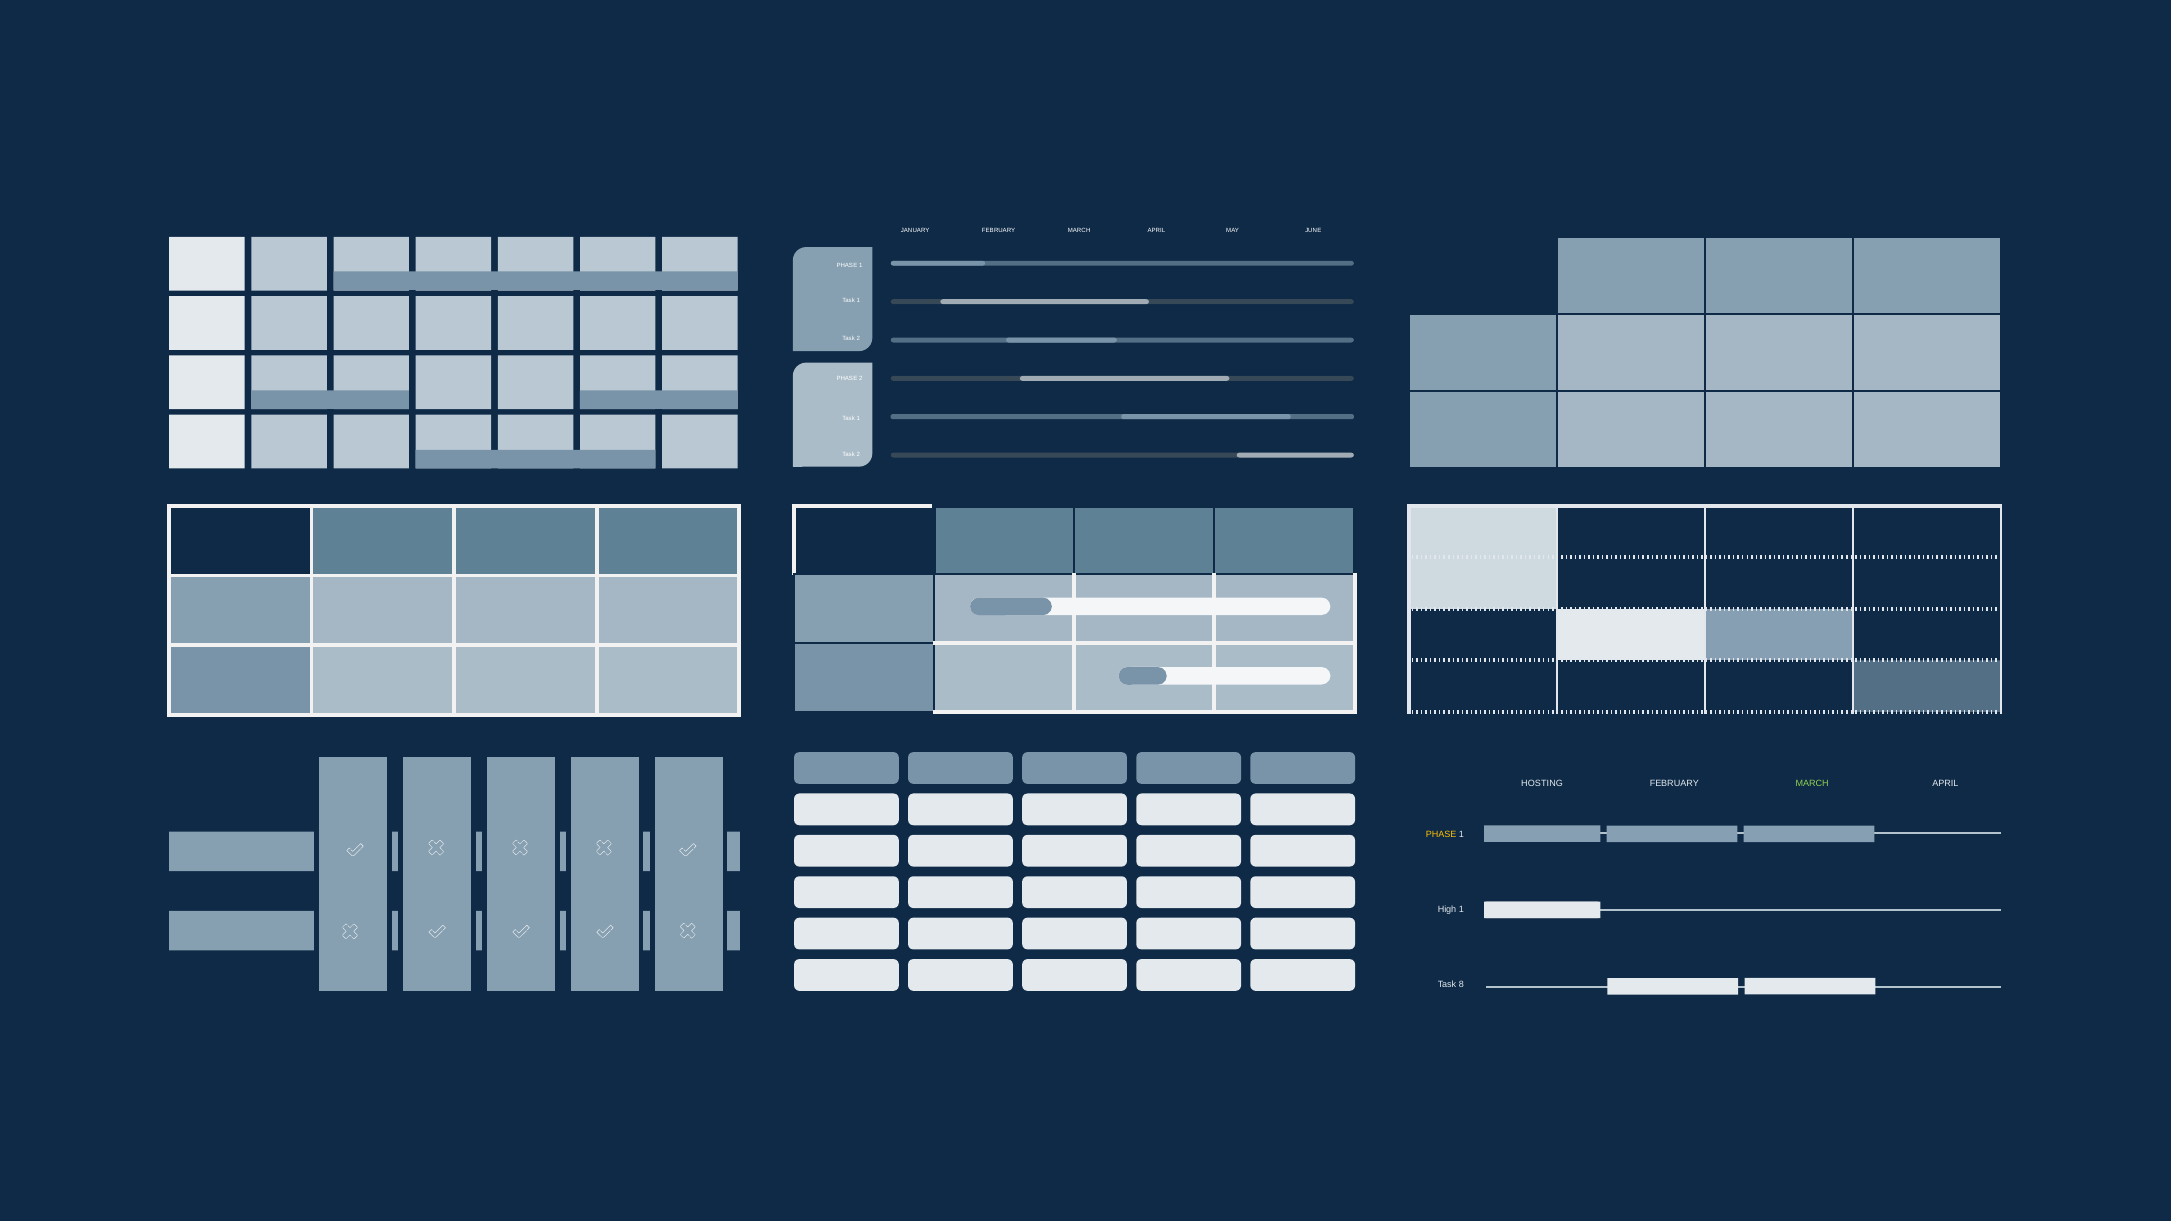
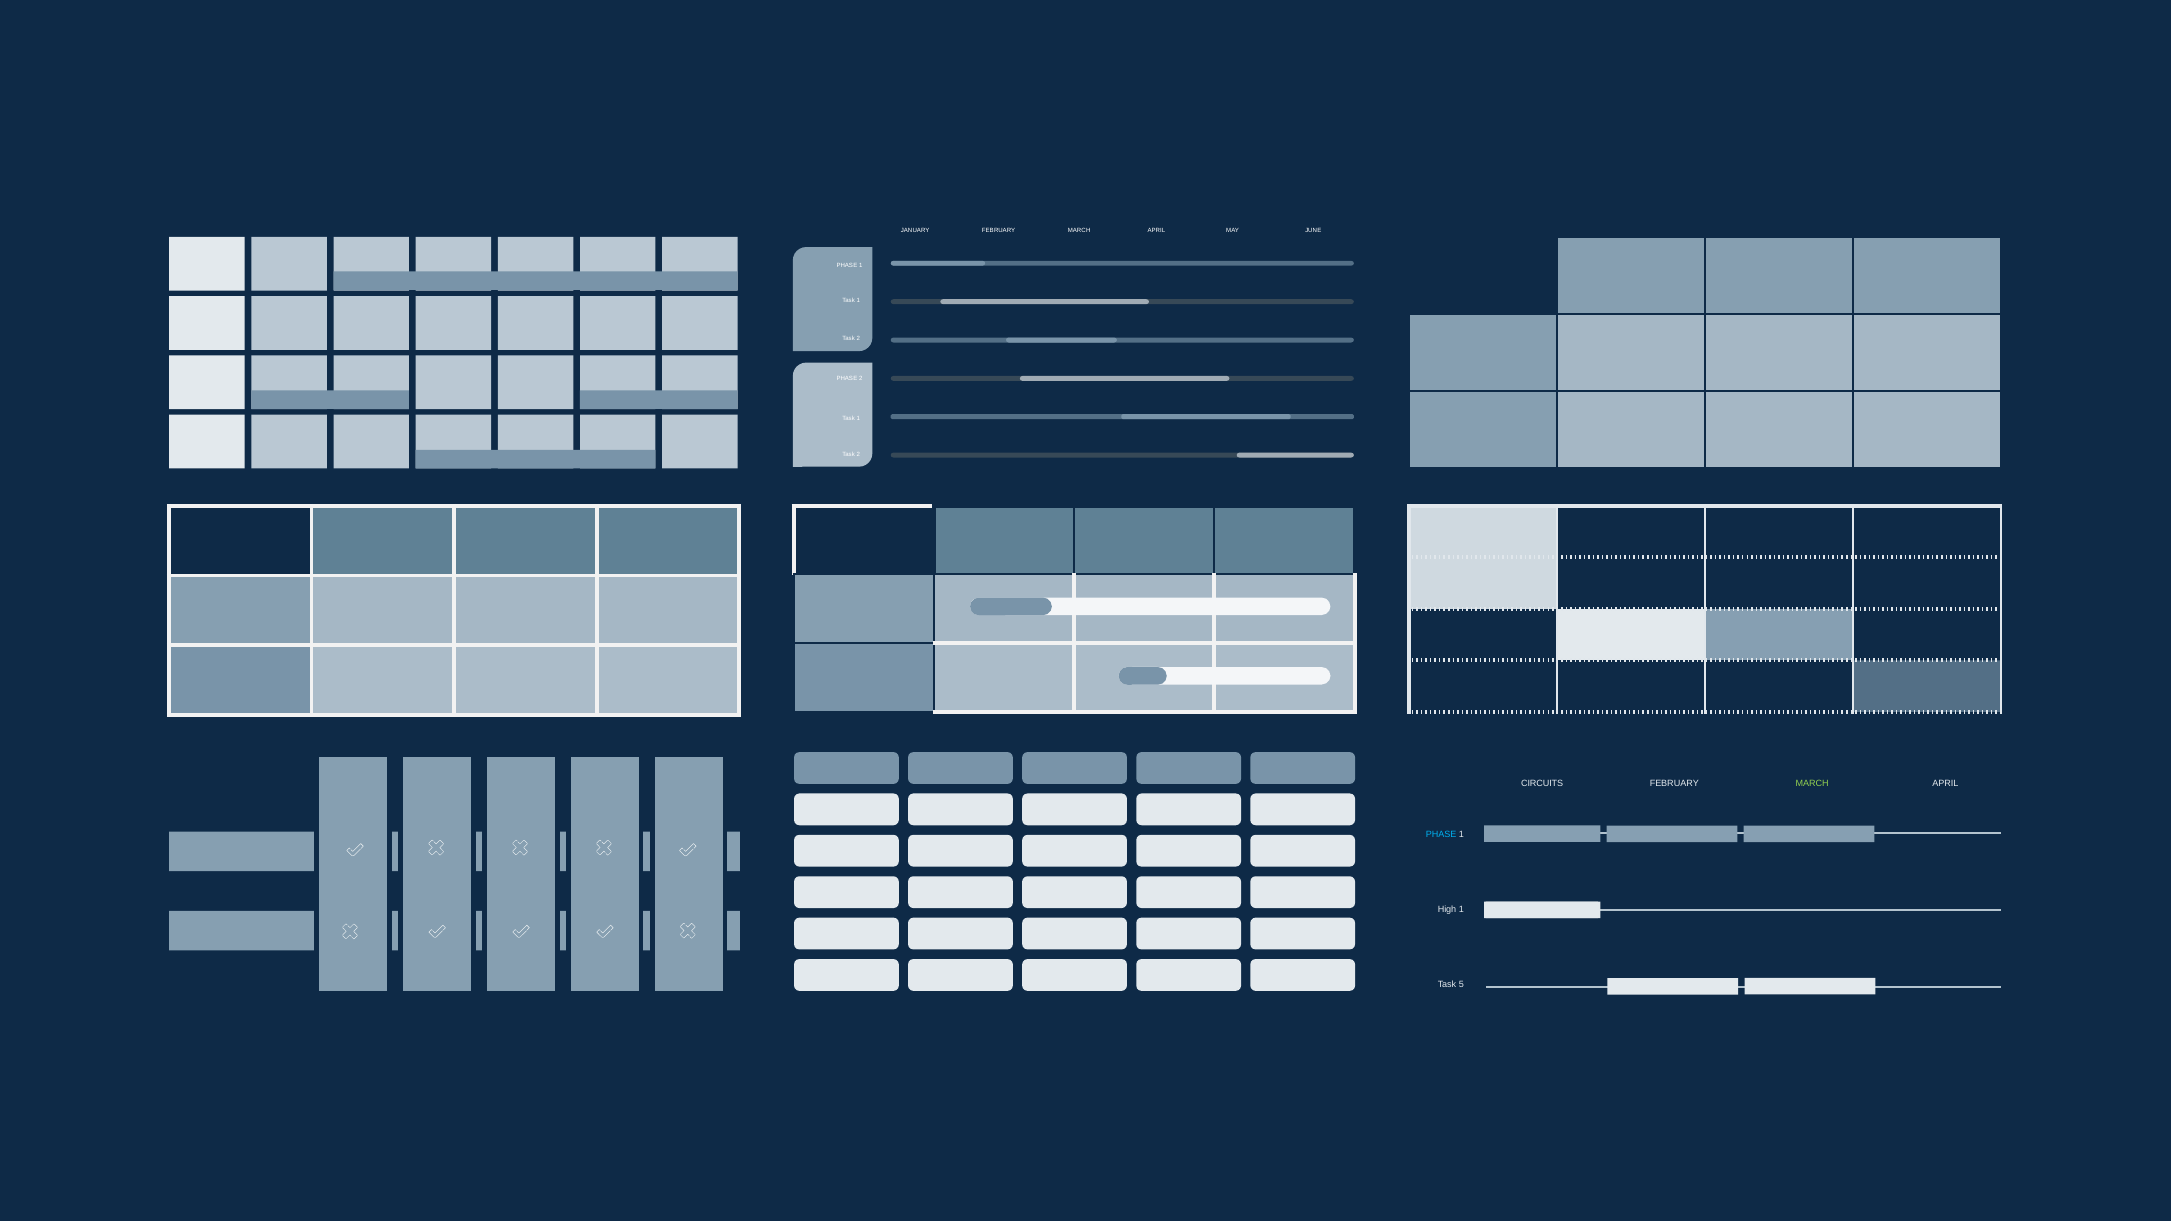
HOSTING: HOSTING -> CIRCUITS
PHASE at (1441, 834) colour: yellow -> light blue
8: 8 -> 5
